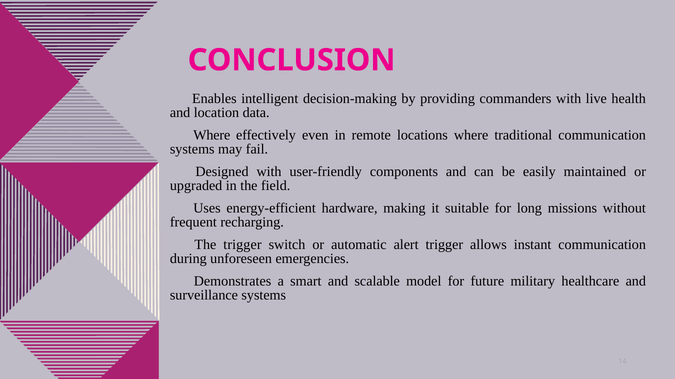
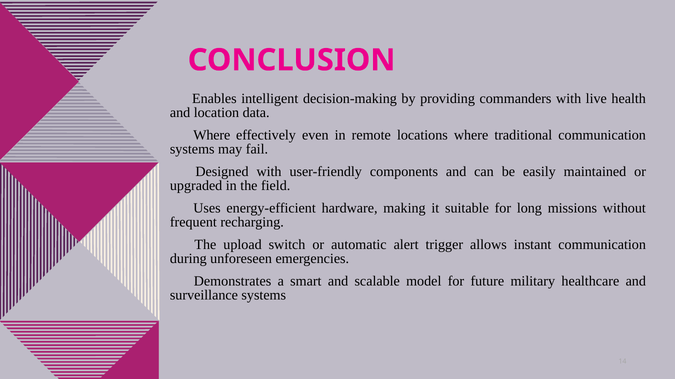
The trigger: trigger -> upload
